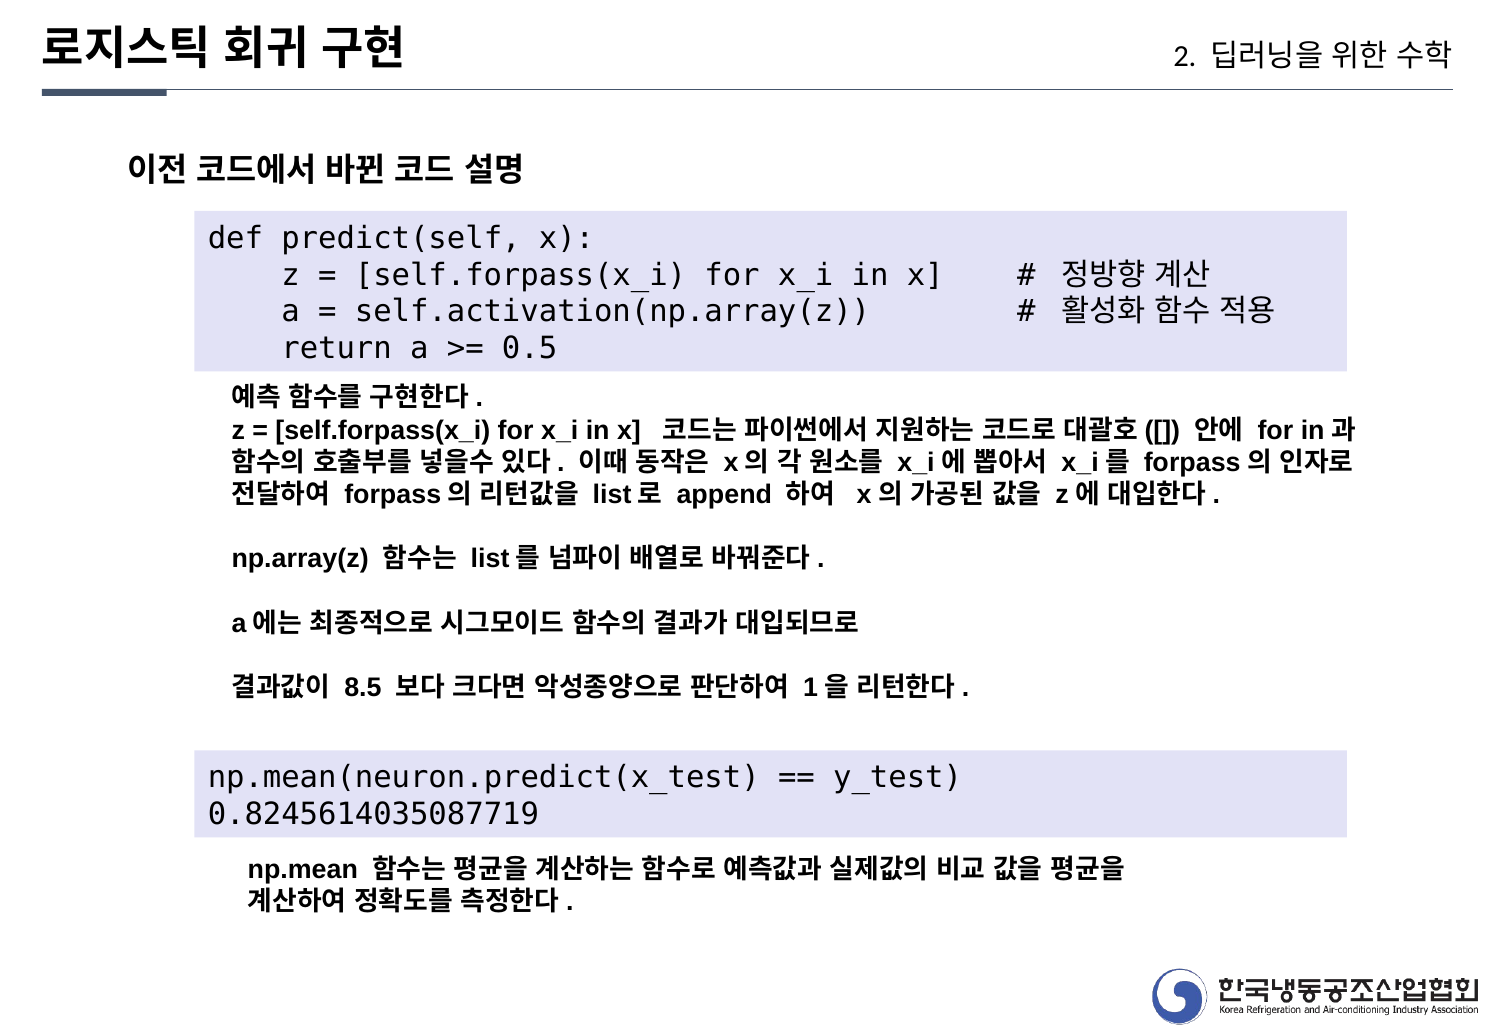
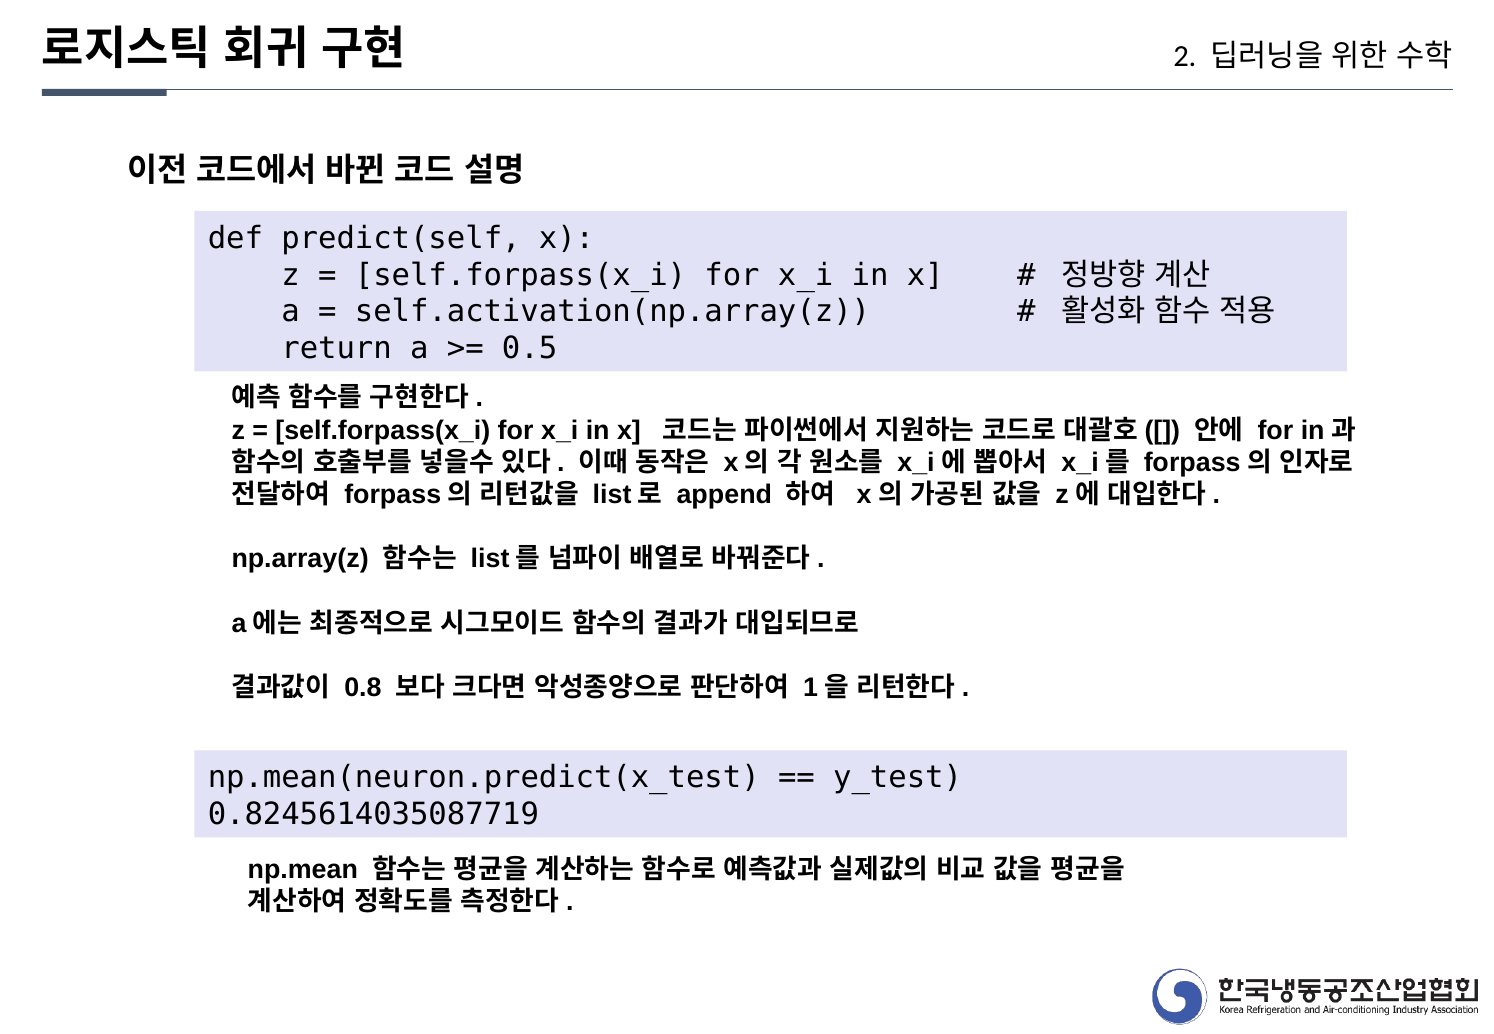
8.5: 8.5 -> 0.8
